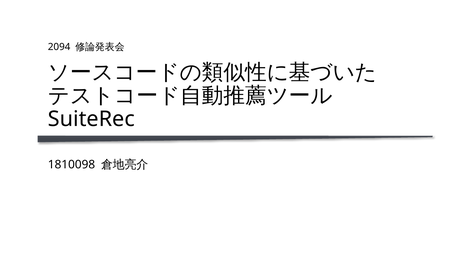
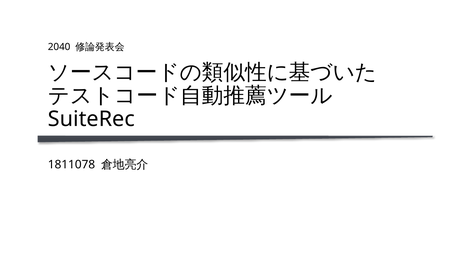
2094: 2094 -> 2040
1810098: 1810098 -> 1811078
